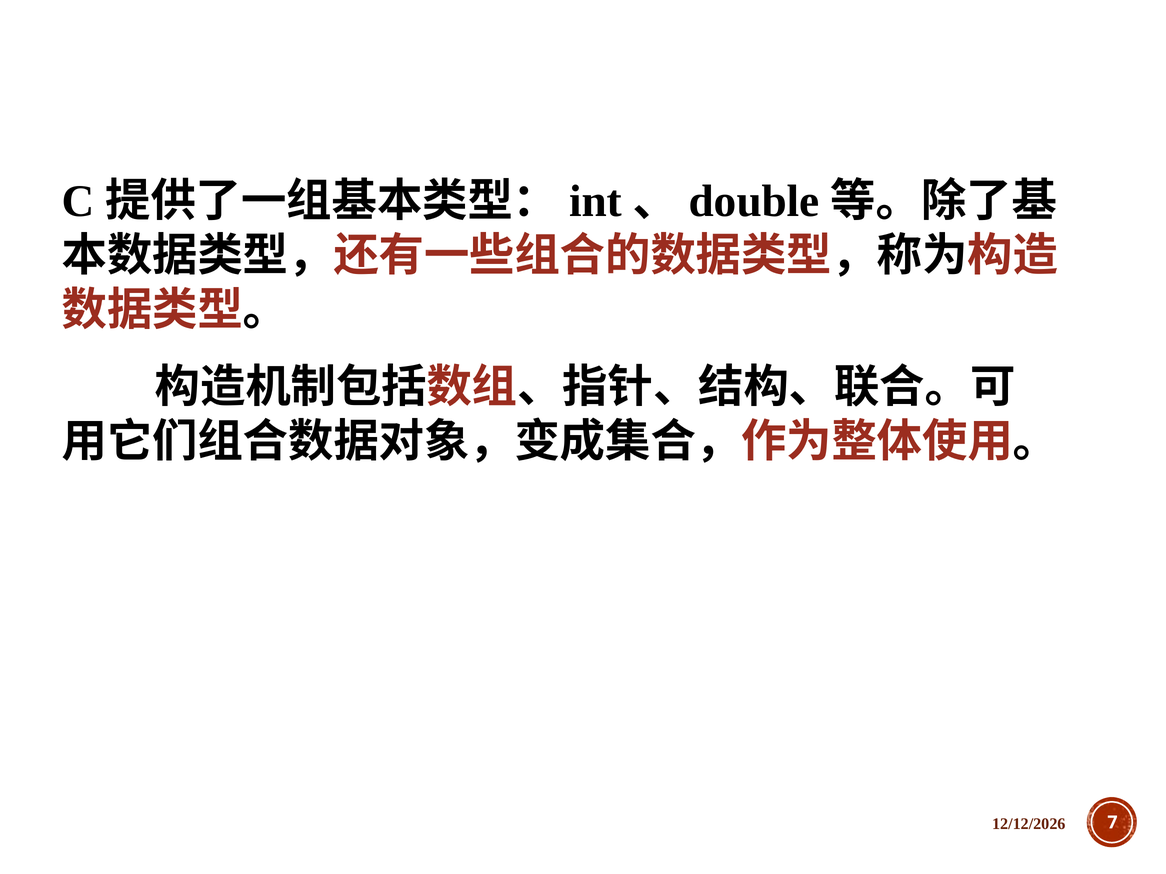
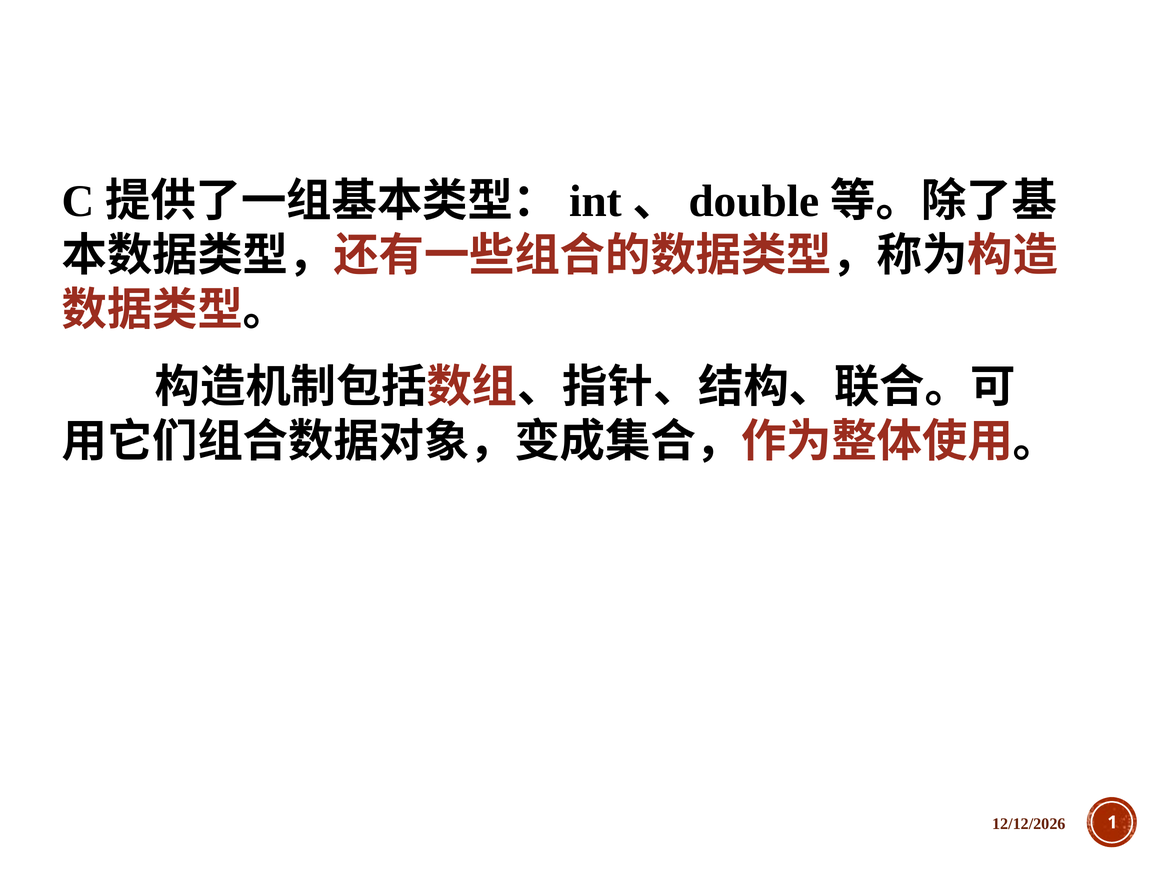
7: 7 -> 1
